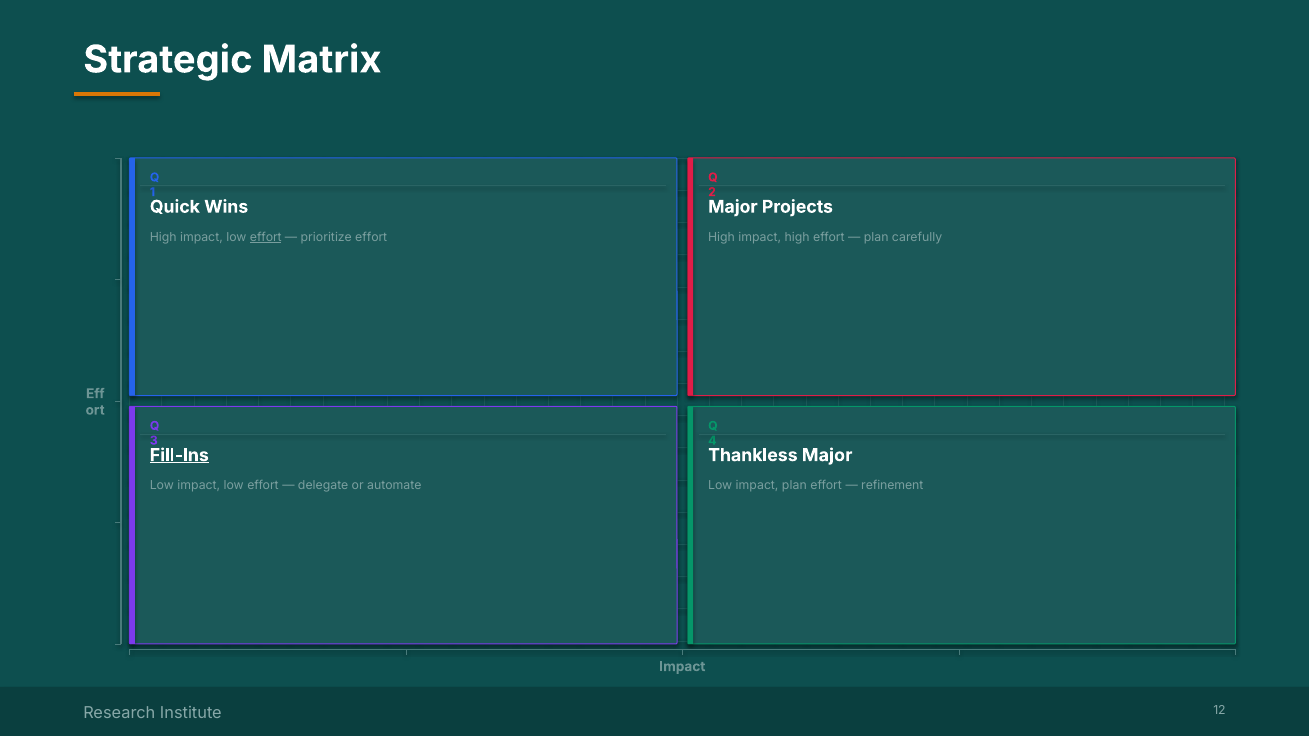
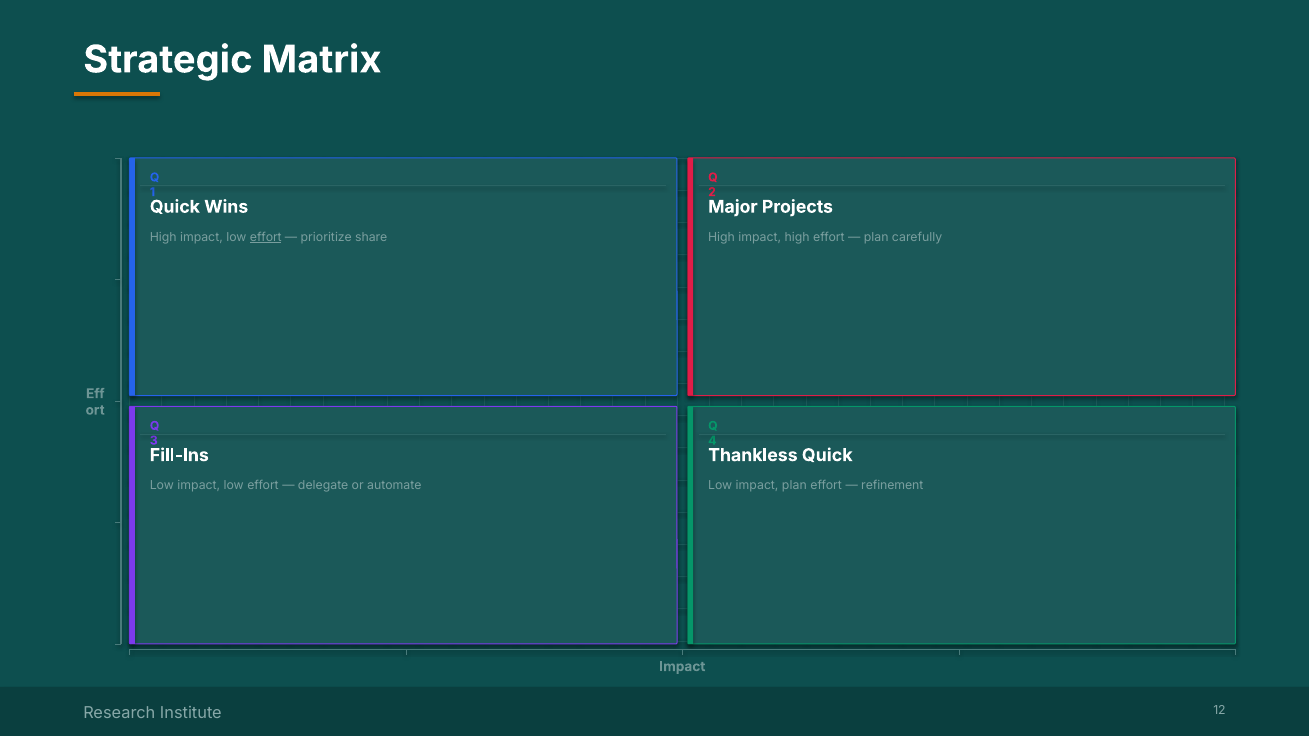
prioritize effort: effort -> share
Fill-Ins underline: present -> none
Thankless Major: Major -> Quick
